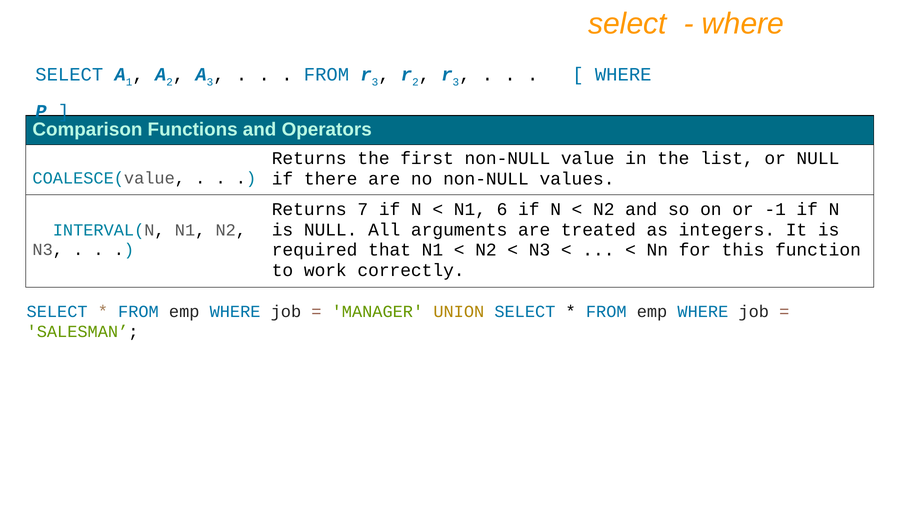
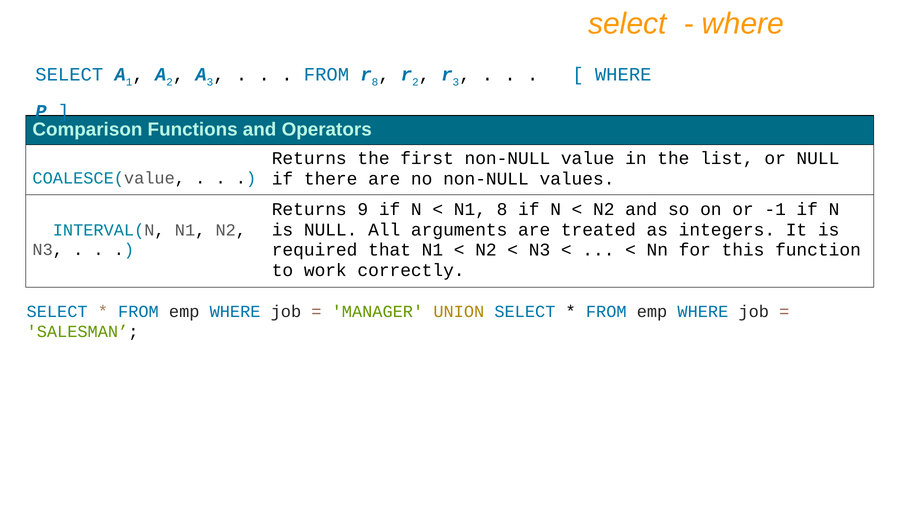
3 at (375, 82): 3 -> 8
7: 7 -> 9
N1 6: 6 -> 8
